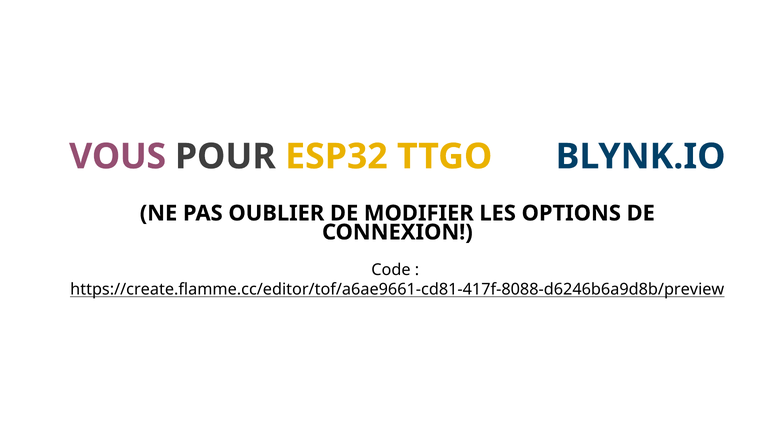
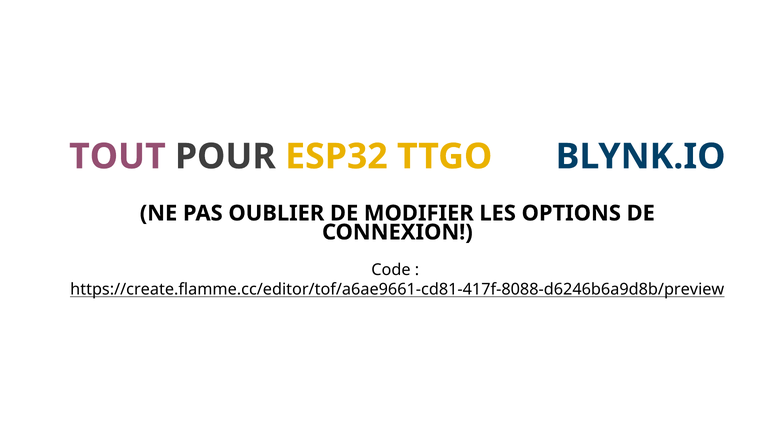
VOUS: VOUS -> TOUT
